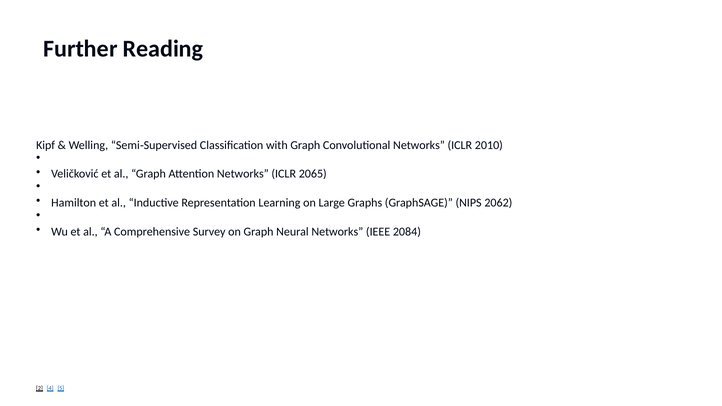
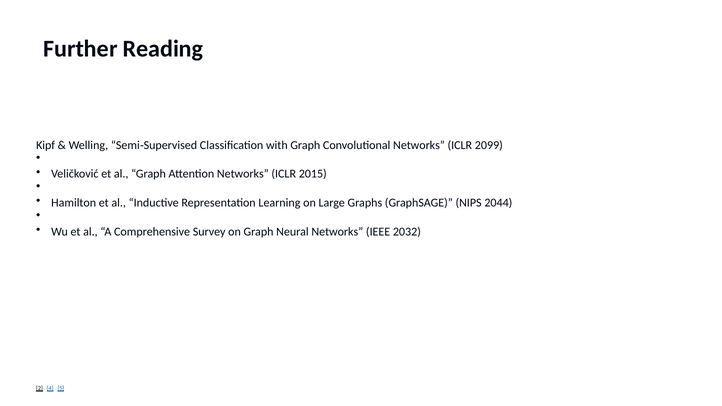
2010: 2010 -> 2099
2065: 2065 -> 2015
2062: 2062 -> 2044
2084: 2084 -> 2032
